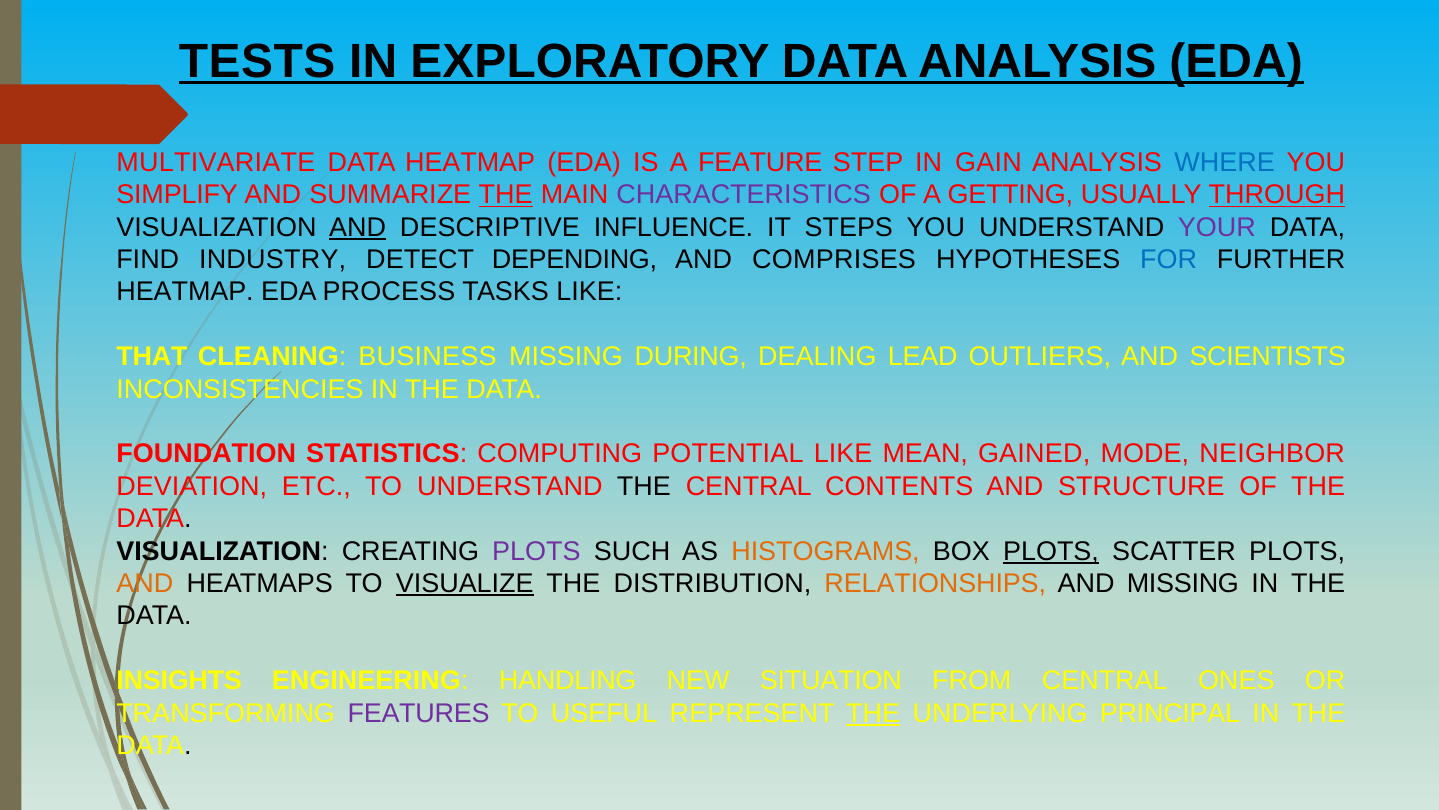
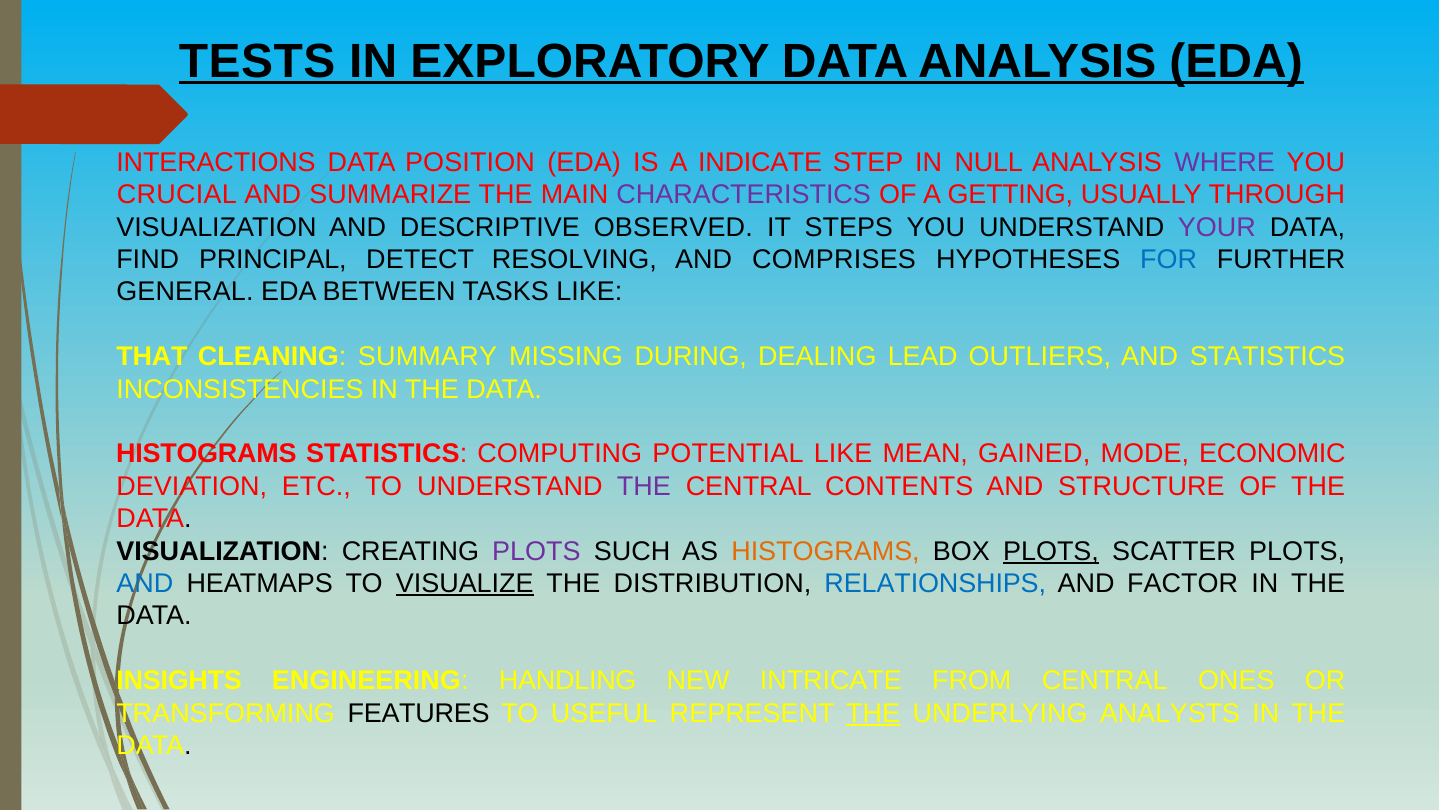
MULTIVARIATE: MULTIVARIATE -> INTERACTIONS
DATA HEATMAP: HEATMAP -> POSITION
FEATURE: FEATURE -> INDICATE
GAIN: GAIN -> NULL
WHERE colour: blue -> purple
SIMPLIFY: SIMPLIFY -> CRUCIAL
THE at (506, 195) underline: present -> none
THROUGH underline: present -> none
AND at (358, 227) underline: present -> none
INFLUENCE: INFLUENCE -> OBSERVED
INDUSTRY: INDUSTRY -> PRINCIPAL
DEPENDING: DEPENDING -> RESOLVING
HEATMAP at (185, 292): HEATMAP -> GENERAL
PROCESS: PROCESS -> BETWEEN
BUSINESS: BUSINESS -> SUMMARY
AND SCIENTISTS: SCIENTISTS -> STATISTICS
FOUNDATION at (206, 454): FOUNDATION -> HISTOGRAMS
NEIGHBOR: NEIGHBOR -> ECONOMIC
THE at (644, 486) colour: black -> purple
AND at (145, 583) colour: orange -> blue
RELATIONSHIPS colour: orange -> blue
AND MISSING: MISSING -> FACTOR
SITUATION: SITUATION -> INTRICATE
FEATURES colour: purple -> black
PRINCIPAL: PRINCIPAL -> ANALYSTS
